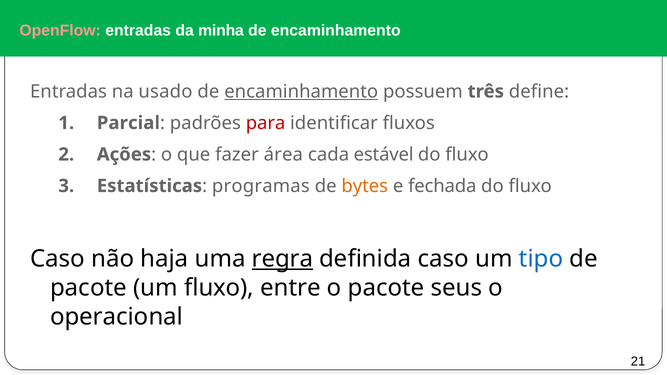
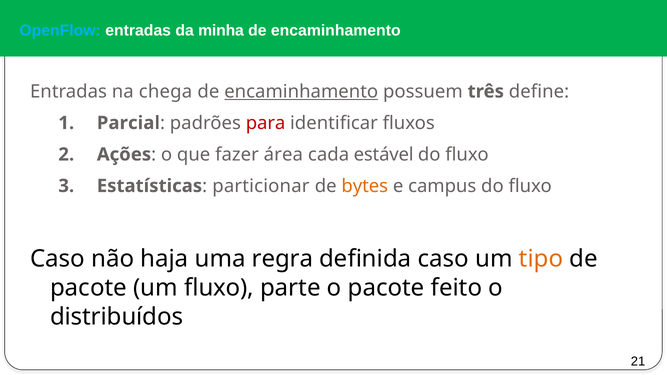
OpenFlow colour: pink -> light blue
usado: usado -> chega
programas: programas -> particionar
fechada: fechada -> campus
regra underline: present -> none
tipo colour: blue -> orange
entre: entre -> parte
seus: seus -> feito
operacional: operacional -> distribuídos
